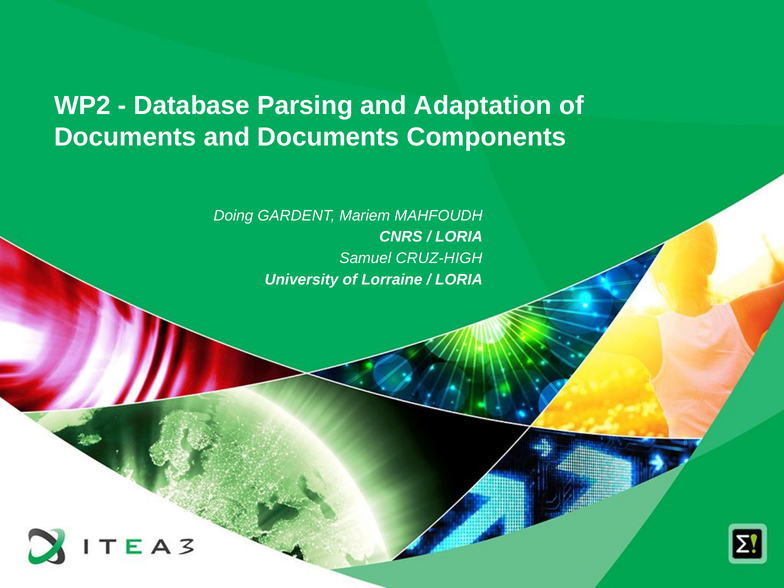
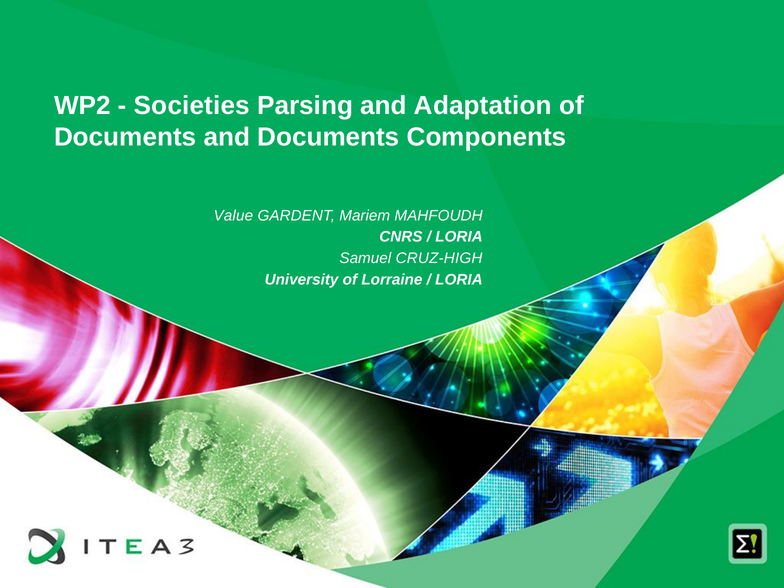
Database: Database -> Societies
Doing: Doing -> Value
